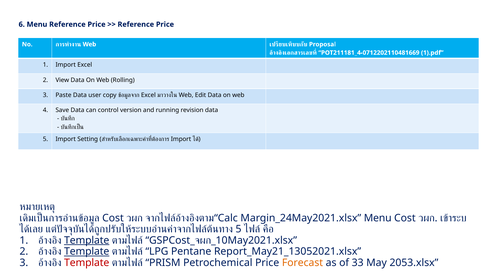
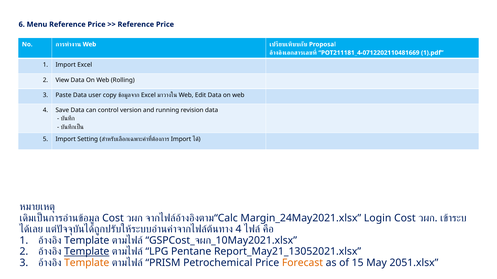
Margin_24May2021.xlsx Menu: Menu -> Login
5 at (239, 230): 5 -> 4
Template at (87, 241) underline: present -> none
33: 33 -> 15
2053.xlsx: 2053.xlsx -> 2051.xlsx
Template at (87, 263) colour: red -> orange
